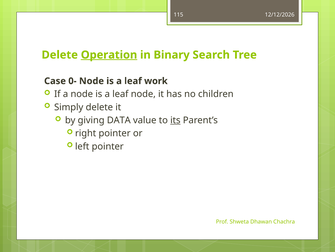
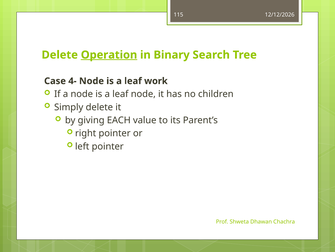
0-: 0- -> 4-
DATA: DATA -> EACH
its underline: present -> none
